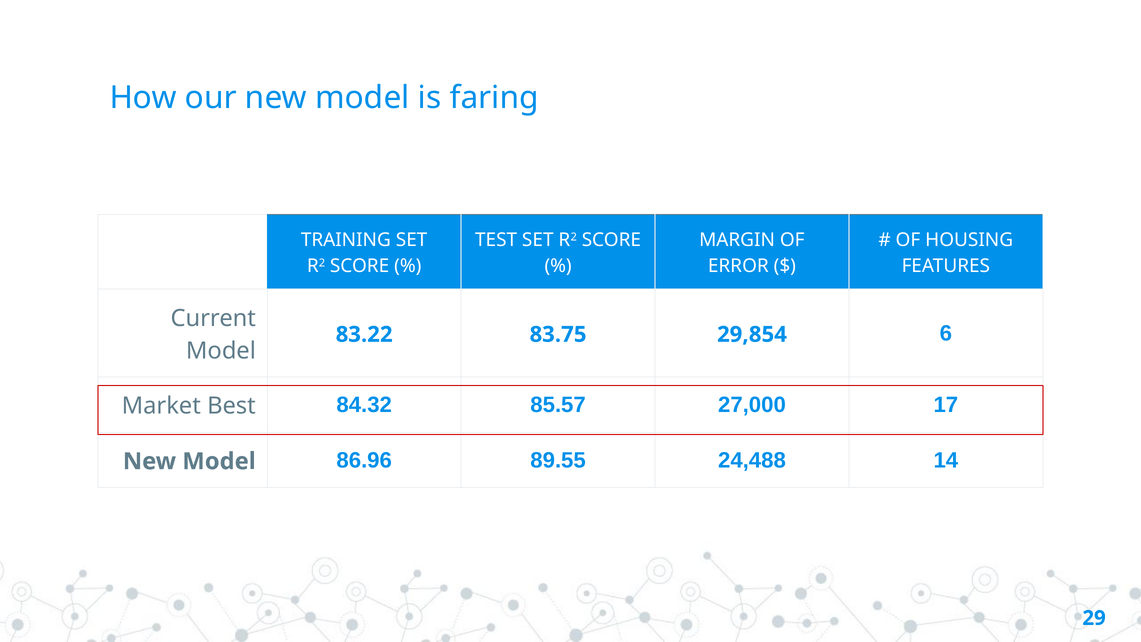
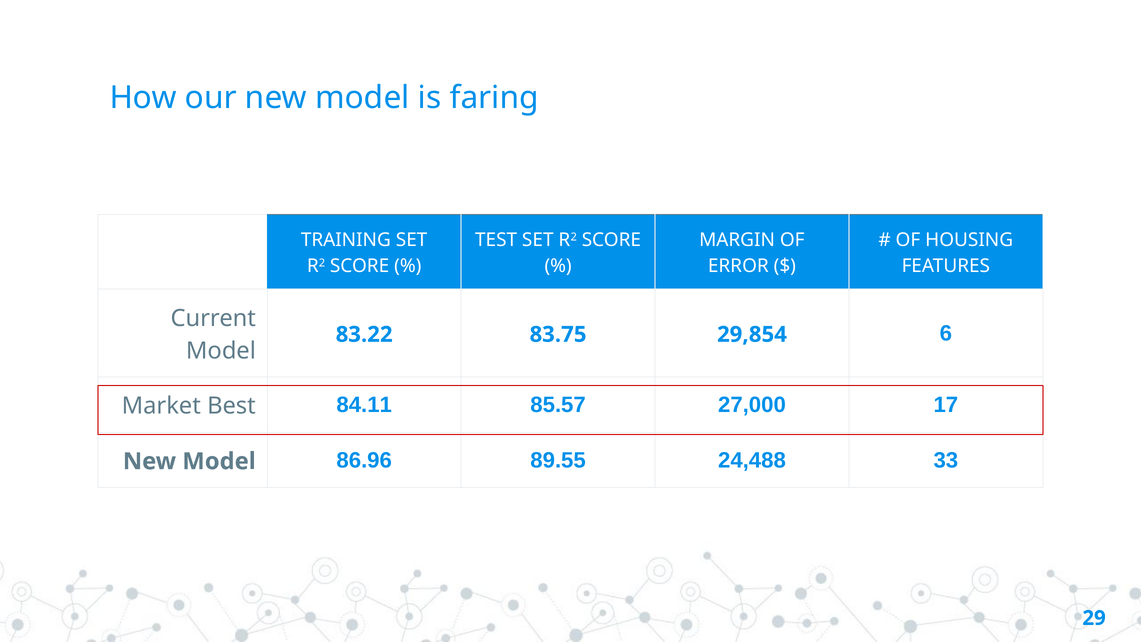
84.32: 84.32 -> 84.11
14: 14 -> 33
